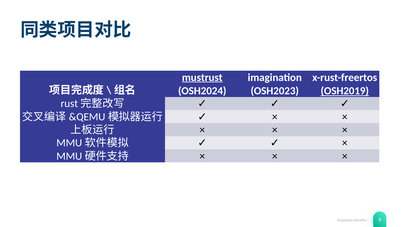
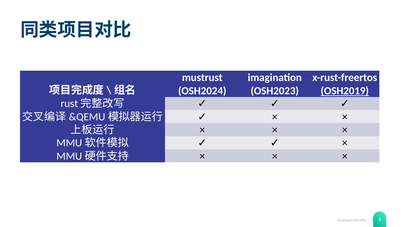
mustrust underline: present -> none
